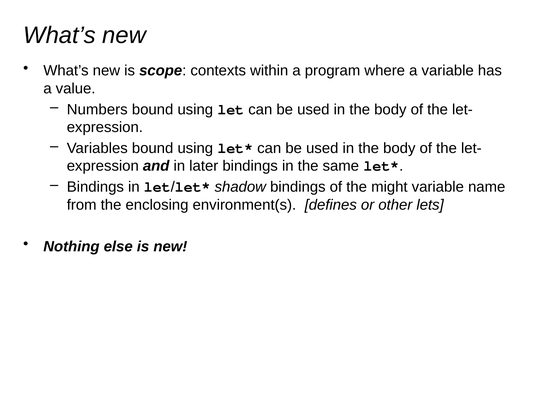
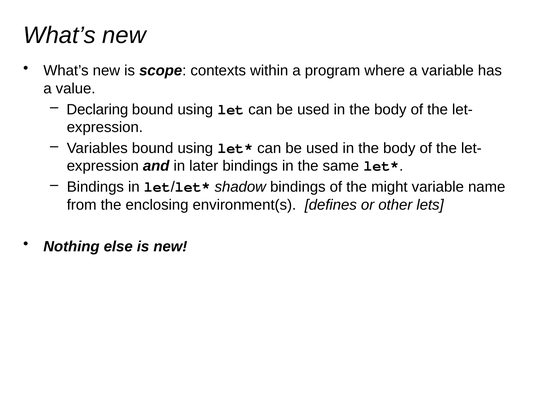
Numbers: Numbers -> Declaring
